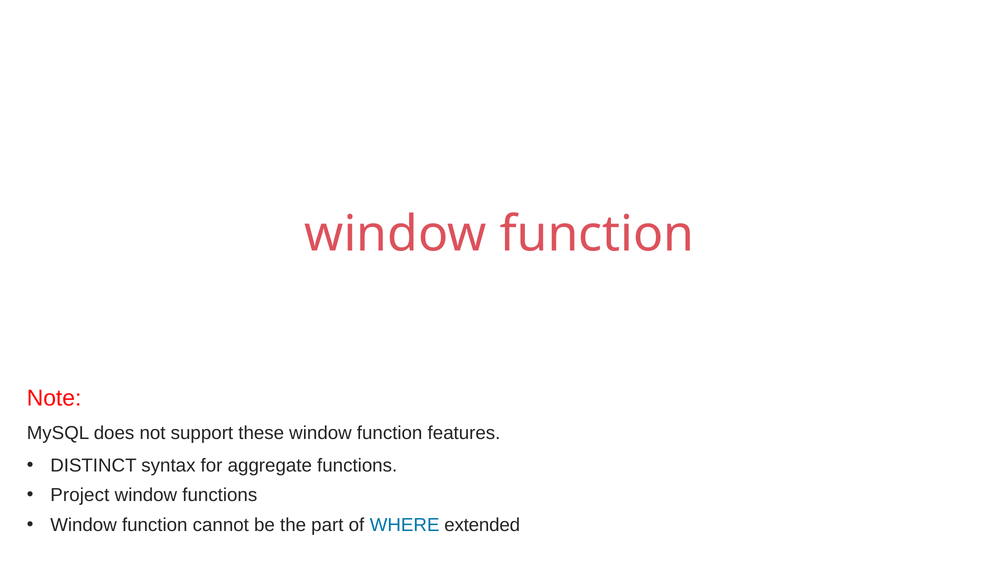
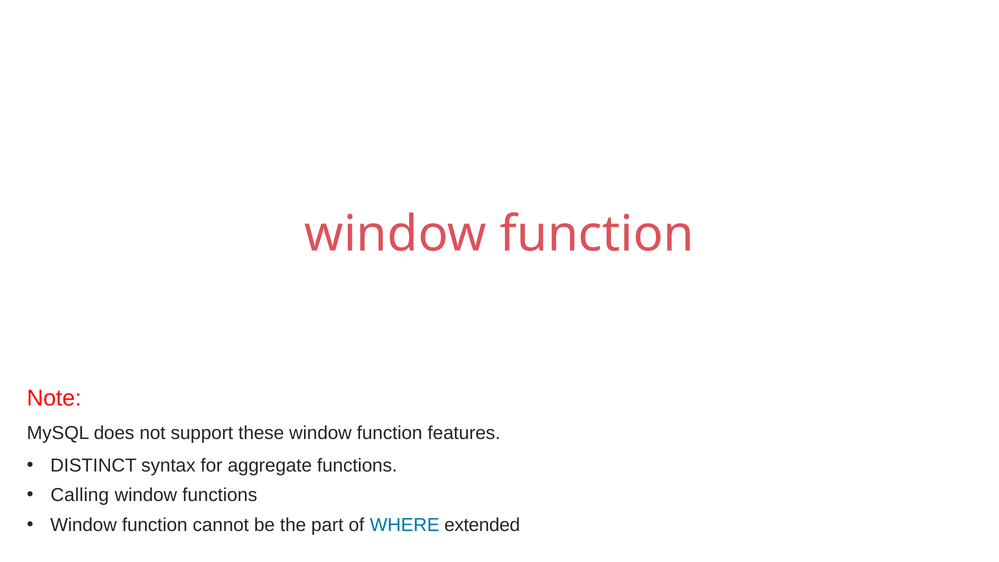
Project: Project -> Calling
